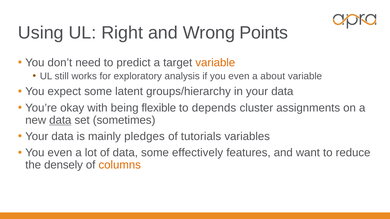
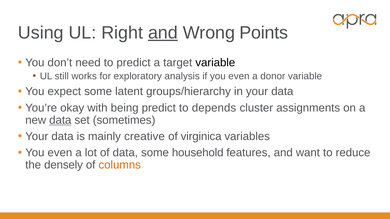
and at (163, 33) underline: none -> present
variable at (215, 63) colour: orange -> black
about: about -> donor
being flexible: flexible -> predict
pledges: pledges -> creative
tutorials: tutorials -> virginica
effectively: effectively -> household
